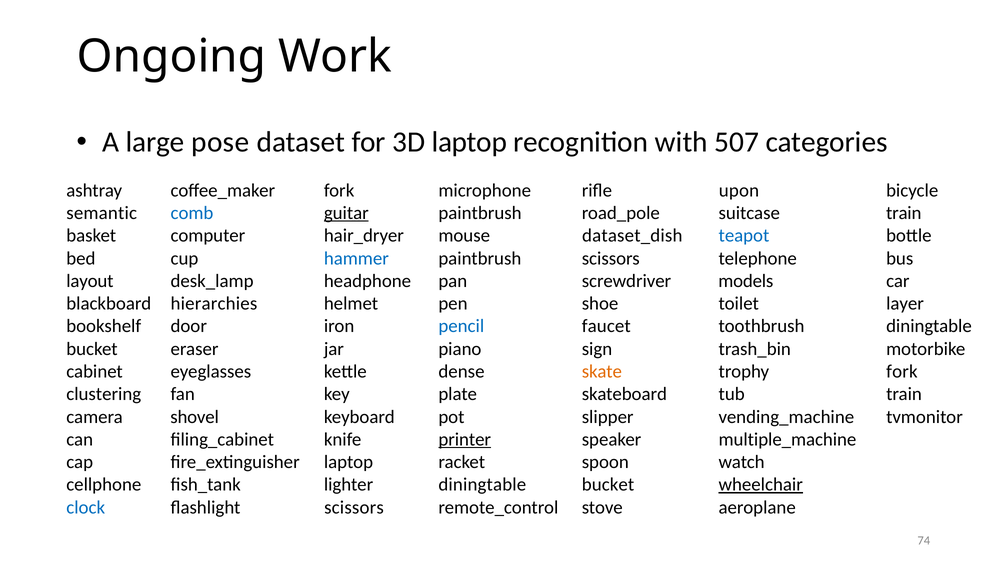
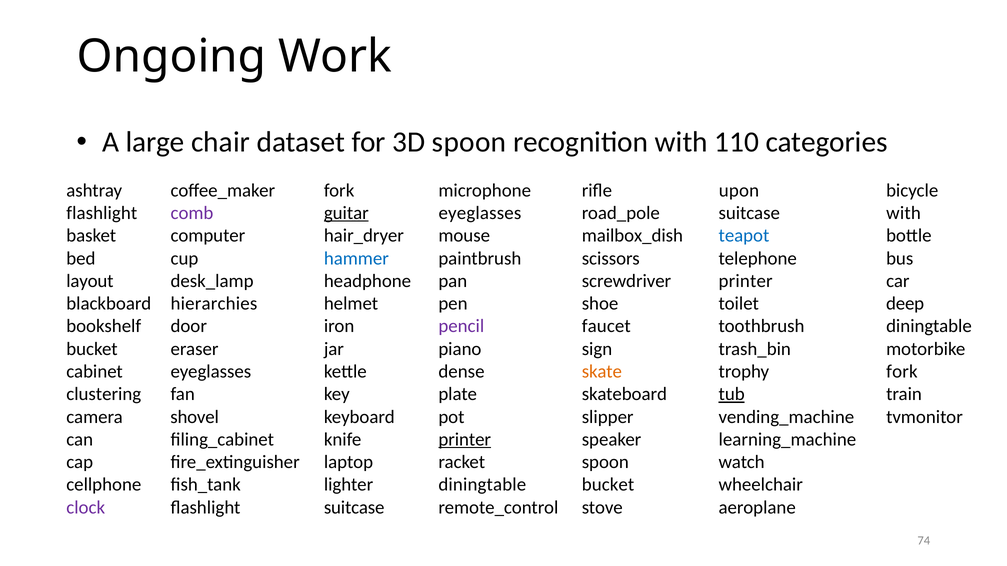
pose: pose -> chair
3D laptop: laptop -> spoon
507: 507 -> 110
semantic at (102, 213): semantic -> flashlight
comb colour: blue -> purple
paintbrush at (480, 213): paintbrush -> eyeglasses
train at (904, 213): train -> with
dataset_dish: dataset_dish -> mailbox_dish
models at (746, 281): models -> printer
layer: layer -> deep
pencil colour: blue -> purple
tub underline: none -> present
multiple_machine: multiple_machine -> learning_machine
wheelchair underline: present -> none
clock colour: blue -> purple
scissors at (354, 508): scissors -> suitcase
